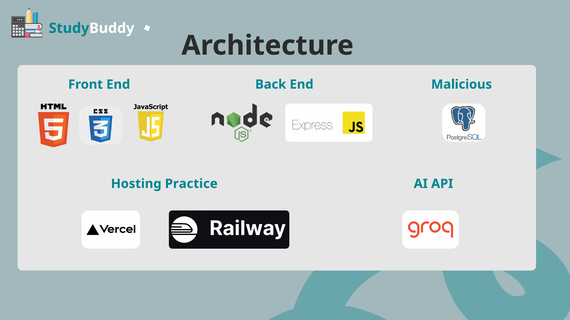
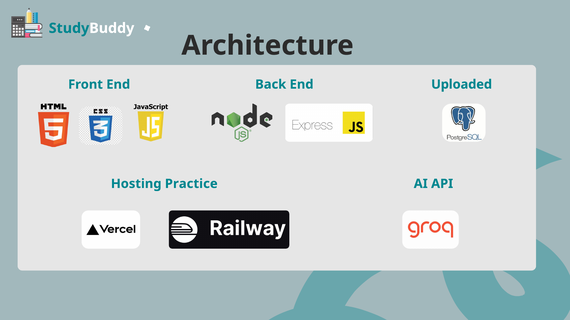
Malicious: Malicious -> Uploaded
